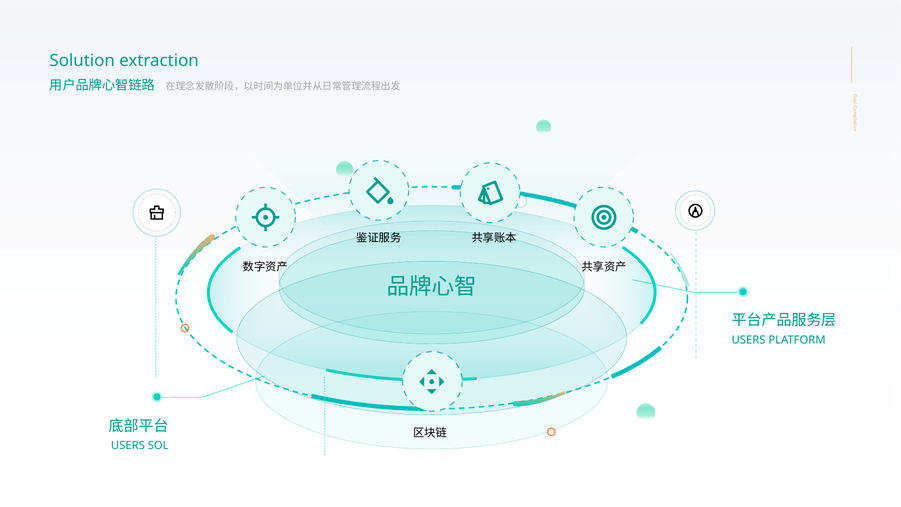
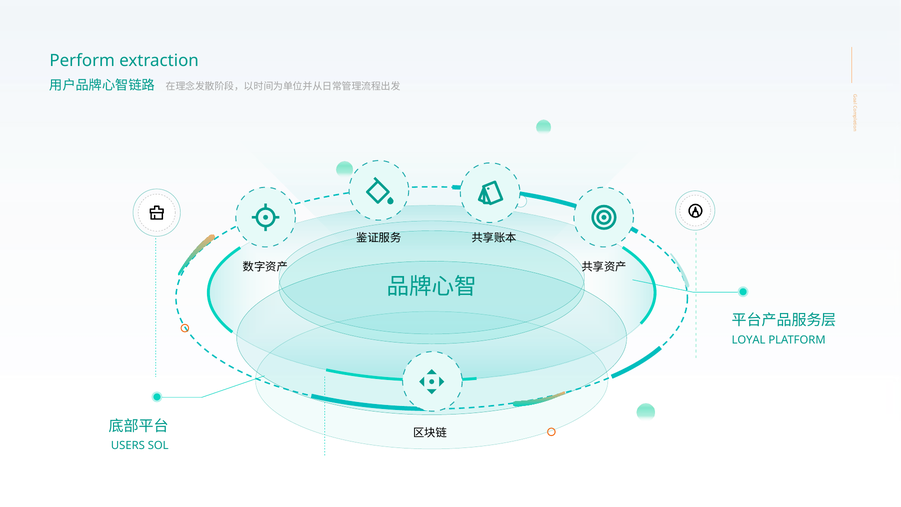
Solution: Solution -> Perform
USERS at (749, 340): USERS -> LOYAL
